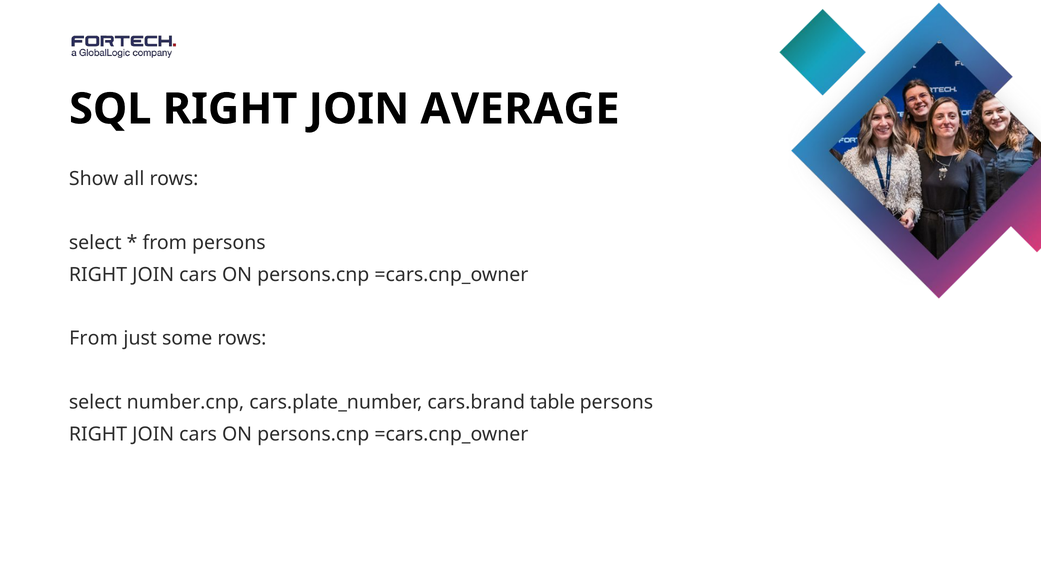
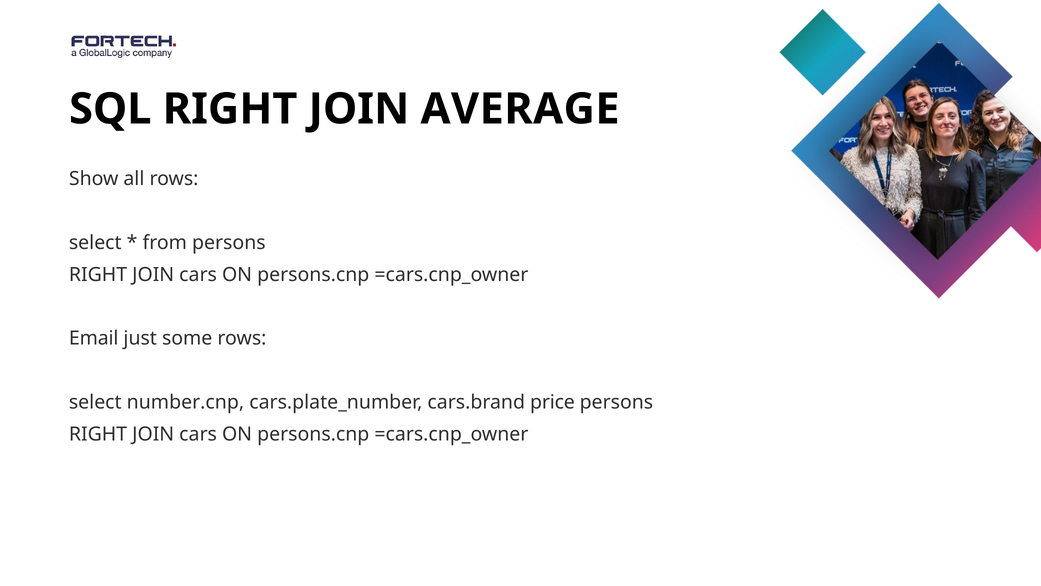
From at (94, 338): From -> Email
table: table -> price
